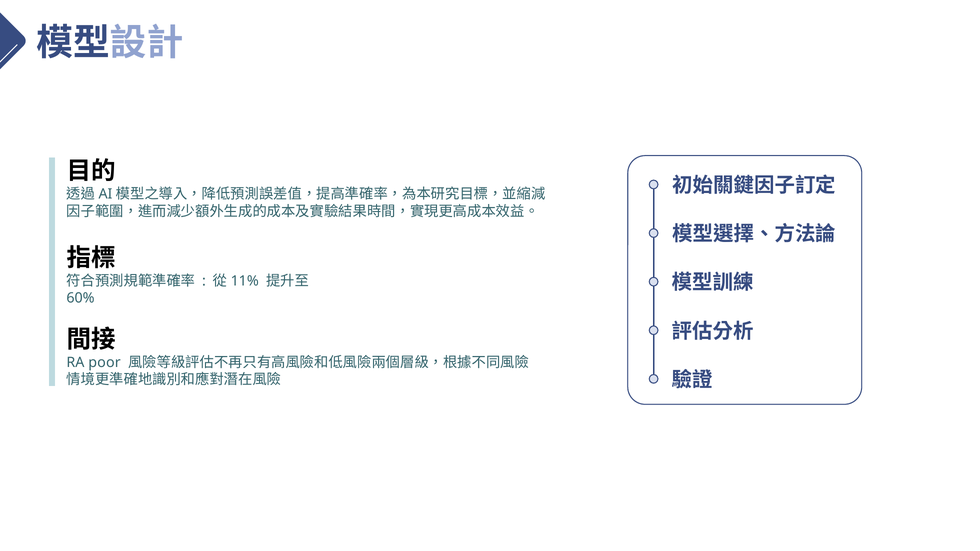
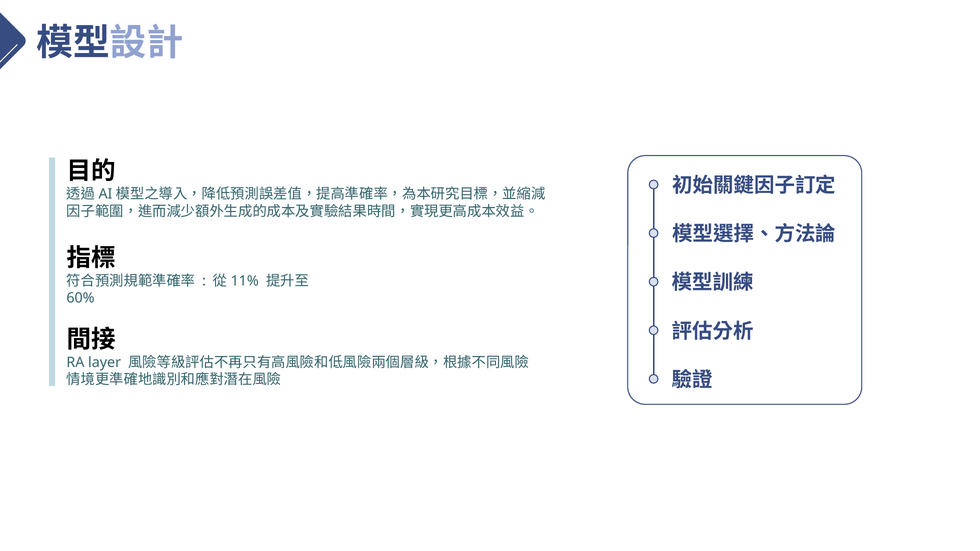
poor: poor -> layer
